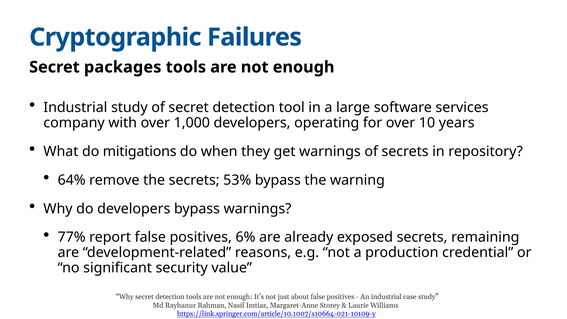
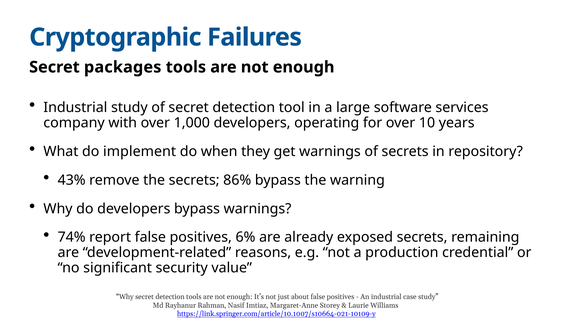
mitigations: mitigations -> implement
64%: 64% -> 43%
53%: 53% -> 86%
77%: 77% -> 74%
